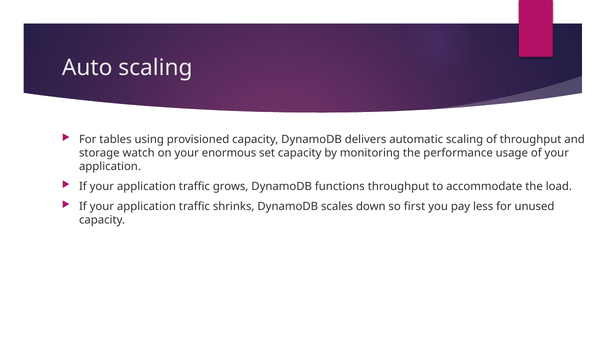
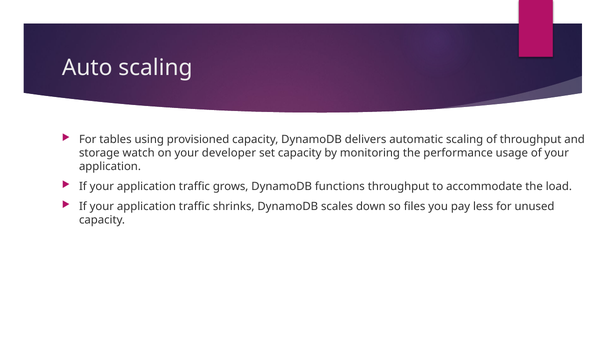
enormous: enormous -> developer
first: first -> files
